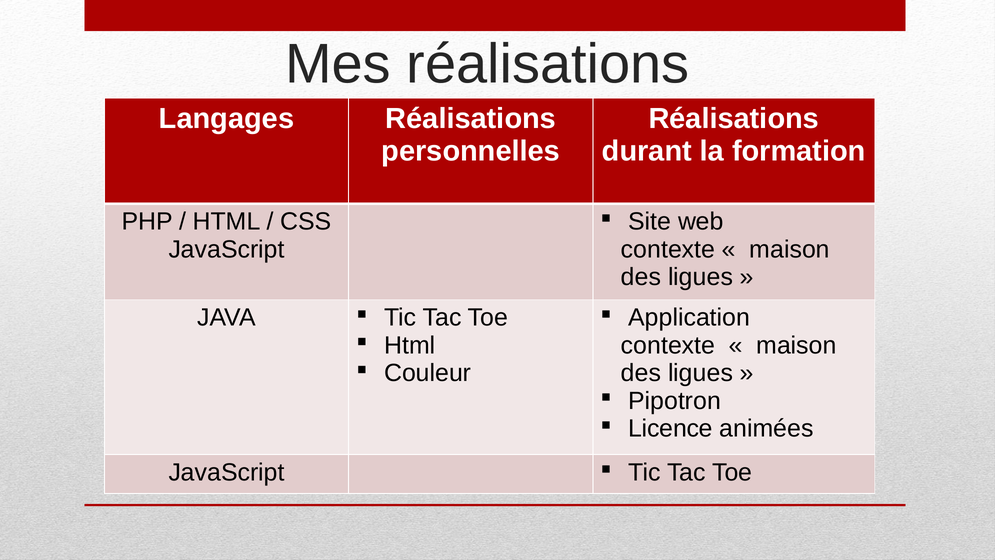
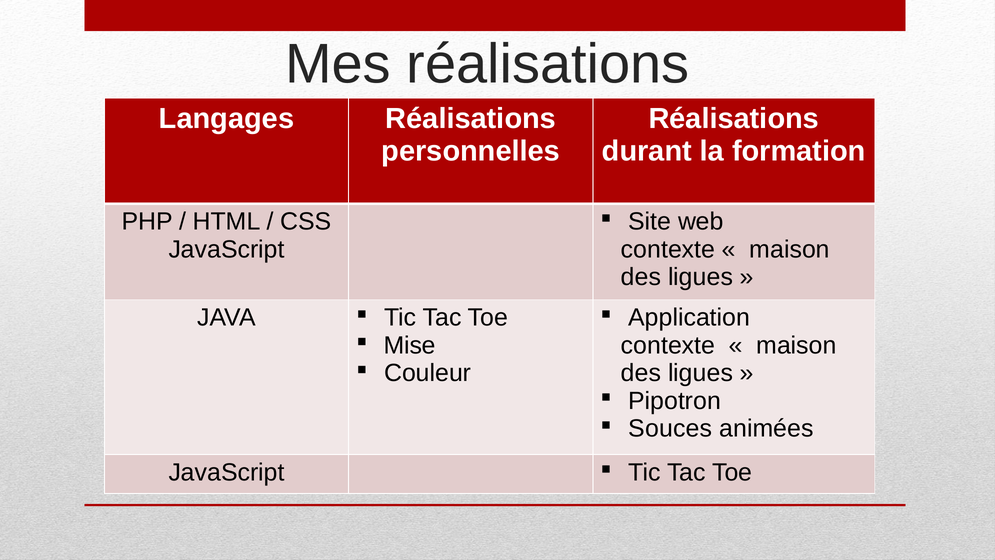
Html at (410, 345): Html -> Mise
Licence: Licence -> Souces
